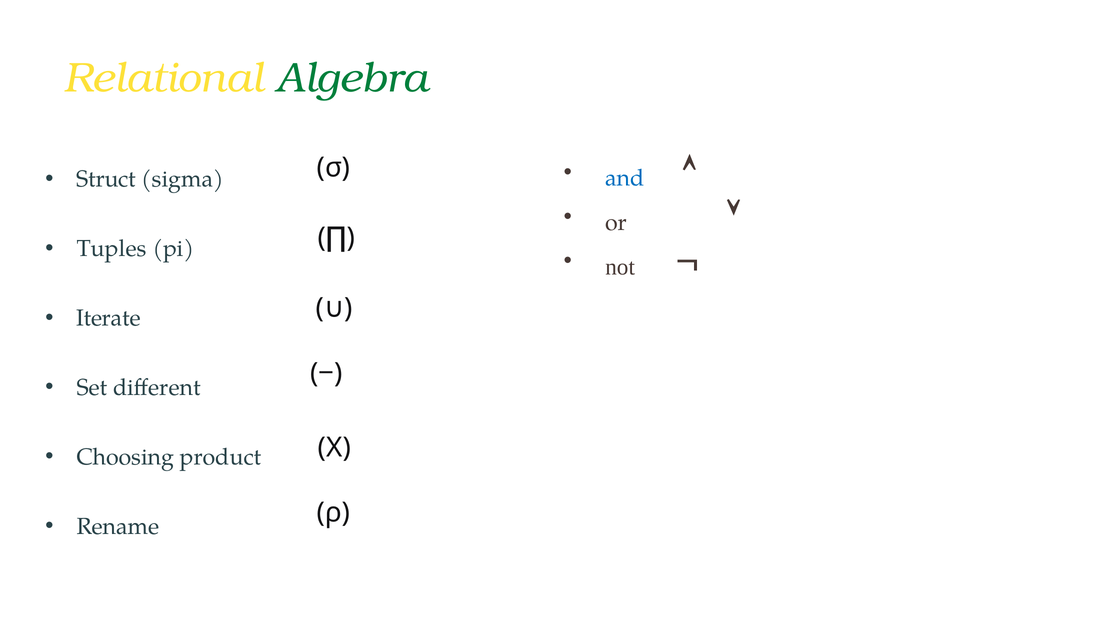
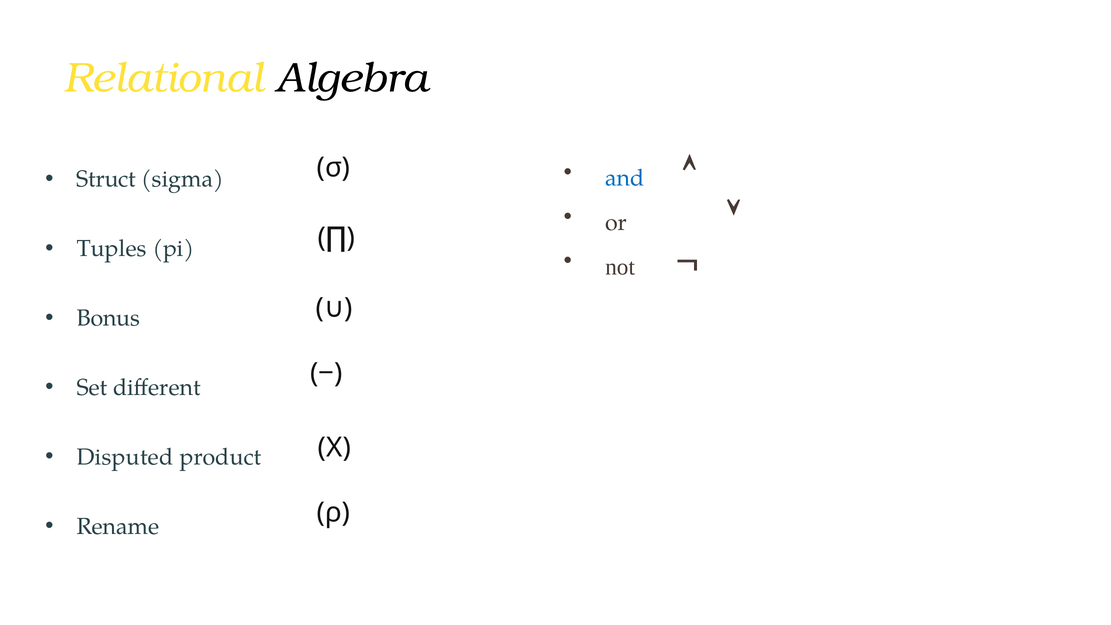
Algebra colour: green -> black
Iterate: Iterate -> Bonus
Choosing: Choosing -> Disputed
